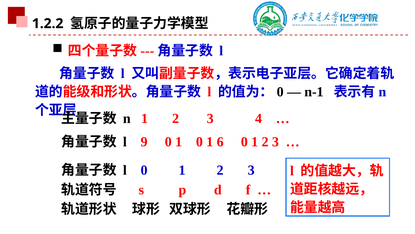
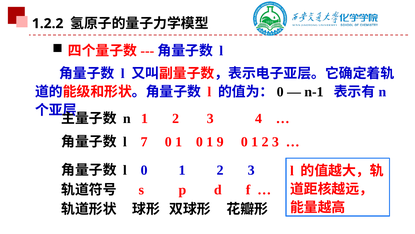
9: 9 -> 7
6: 6 -> 9
